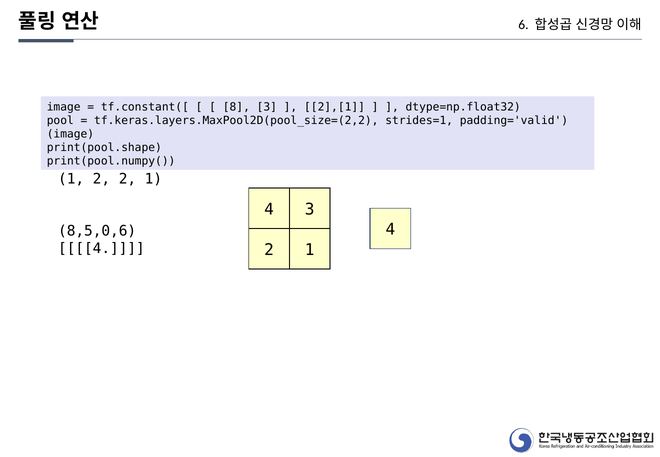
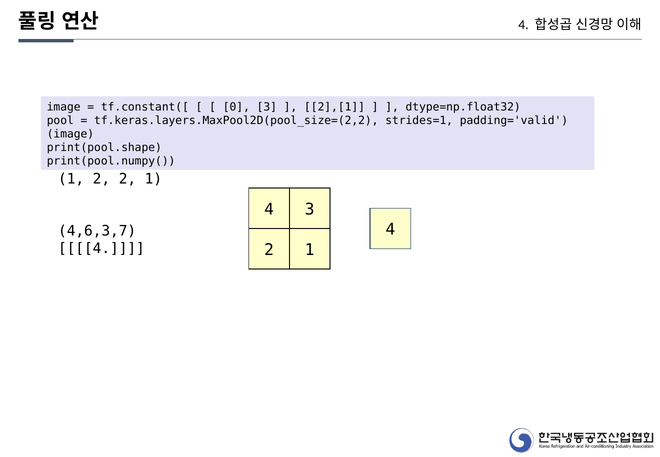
6 at (523, 25): 6 -> 4
8: 8 -> 0
8,5,0,6: 8,5,0,6 -> 4,6,3,7
